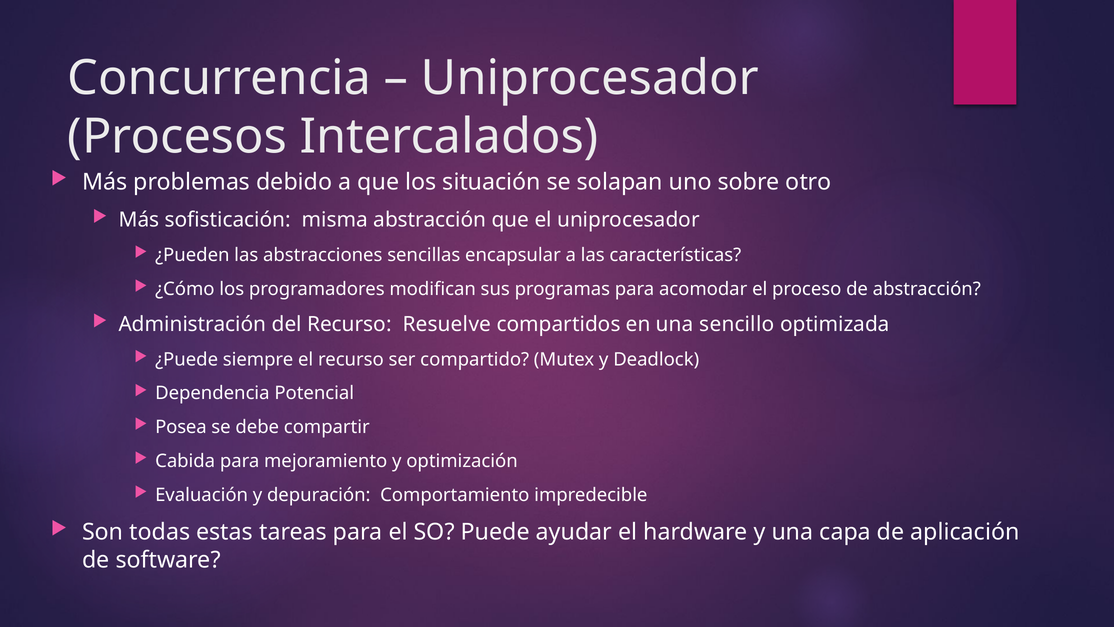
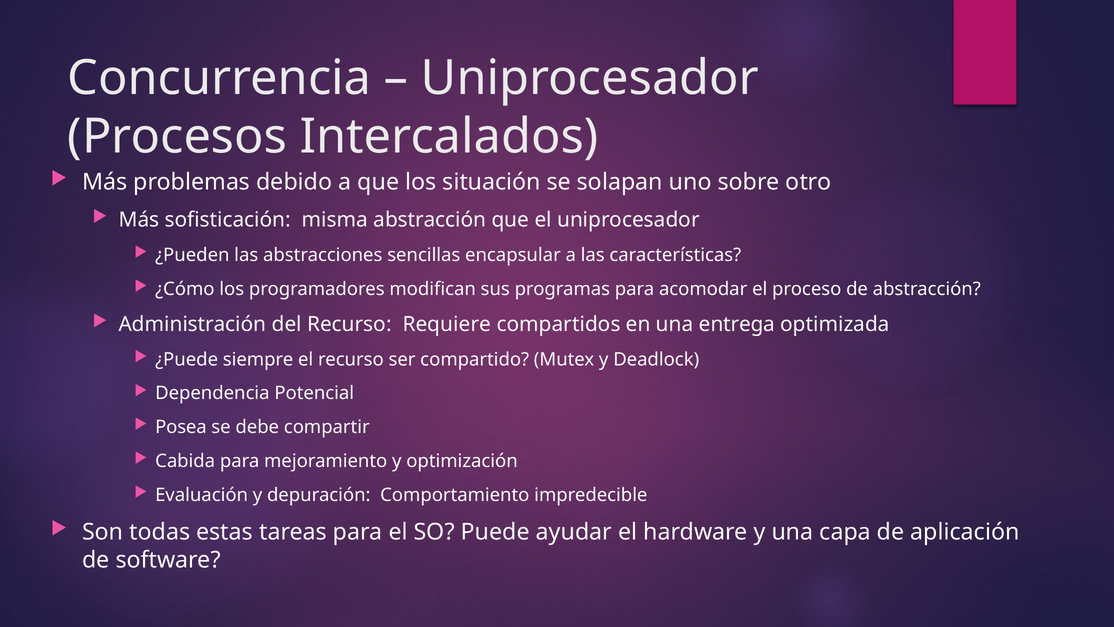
Resuelve: Resuelve -> Requiere
sencillo: sencillo -> entrega
